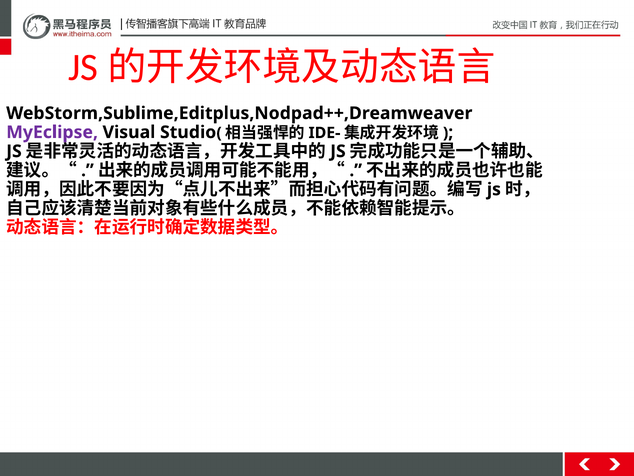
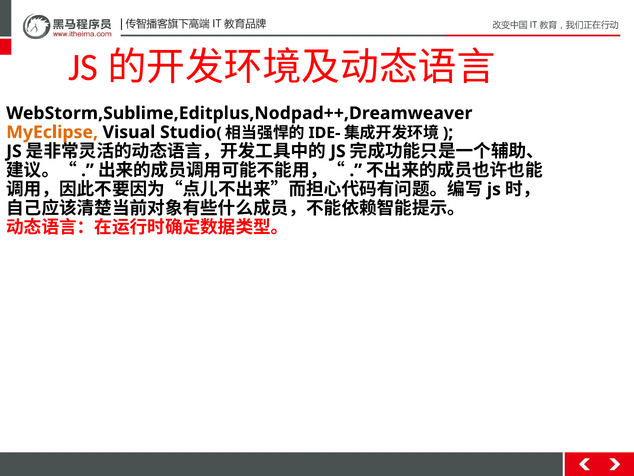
MyEclipse colour: purple -> orange
